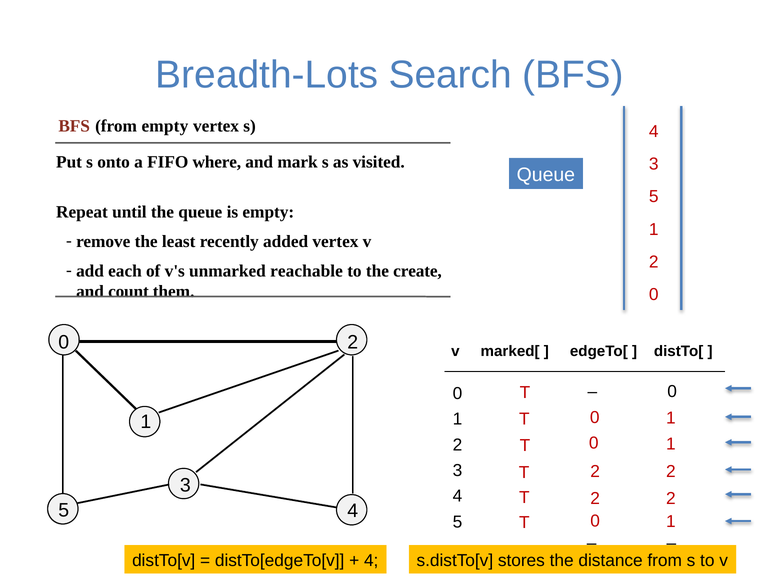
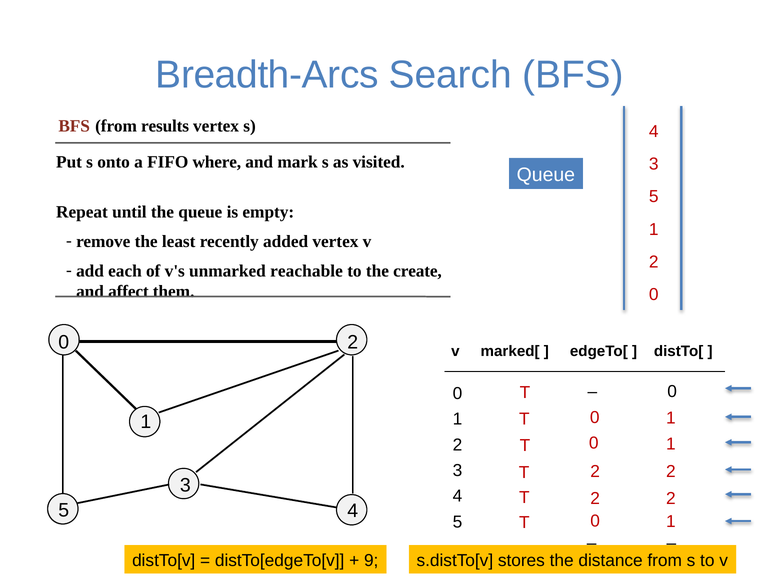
Breadth-Lots: Breadth-Lots -> Breadth-Arcs
from empty: empty -> results
count: count -> affect
4 at (371, 561): 4 -> 9
